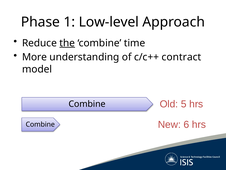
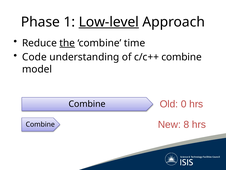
Low-level underline: none -> present
More: More -> Code
c/c++ contract: contract -> combine
5: 5 -> 0
6: 6 -> 8
